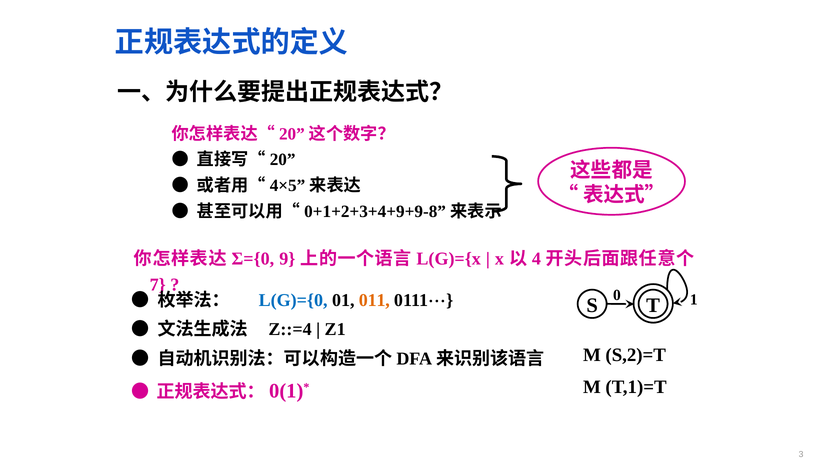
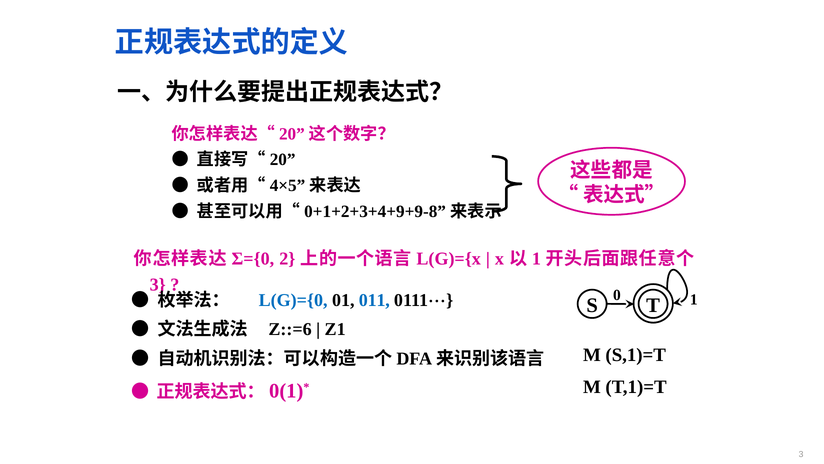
9: 9 -> 2
4 at (536, 258): 4 -> 1
7 at (158, 284): 7 -> 3
011 colour: orange -> blue
Z::=4: Z::=4 -> Z::=6
S,2)=T: S,2)=T -> S,1)=T
